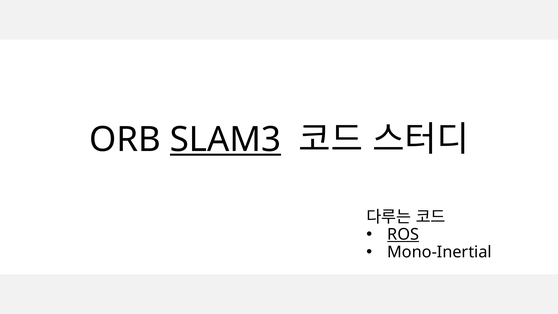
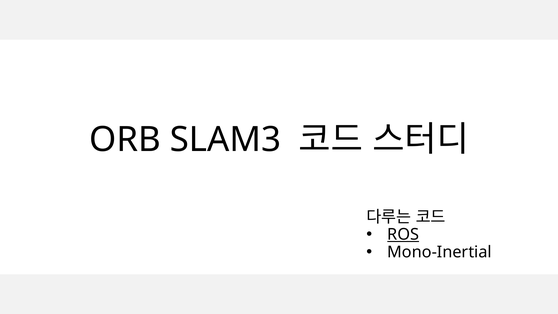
SLAM3 underline: present -> none
